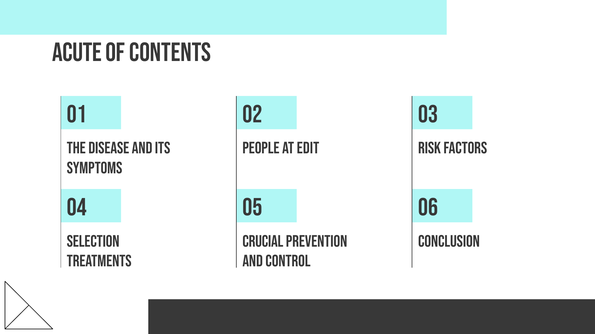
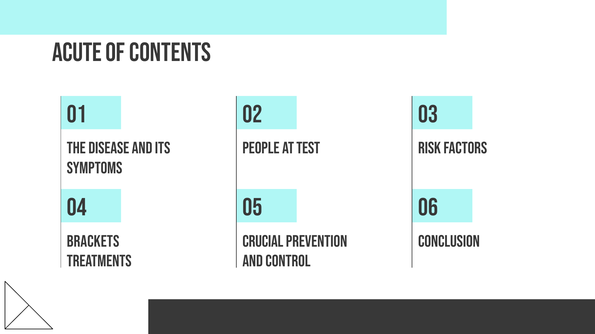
edit: edit -> test
Selection: Selection -> Brackets
